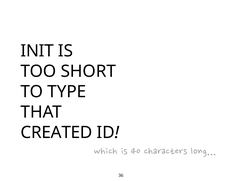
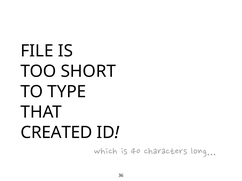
INIT: INIT -> FILE
